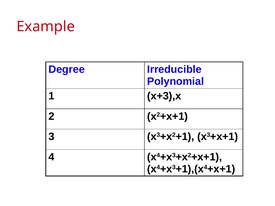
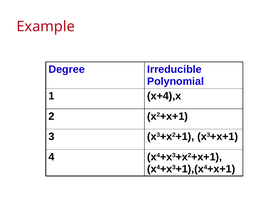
x+3),x: x+3),x -> x+4),x
